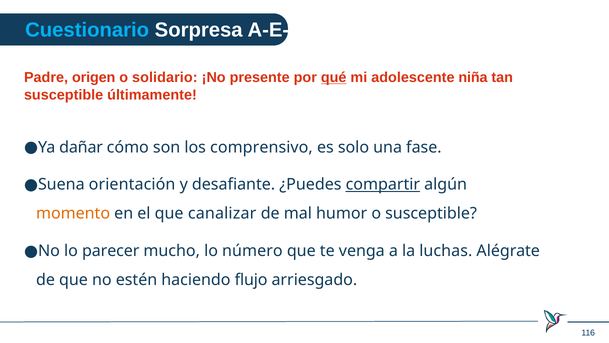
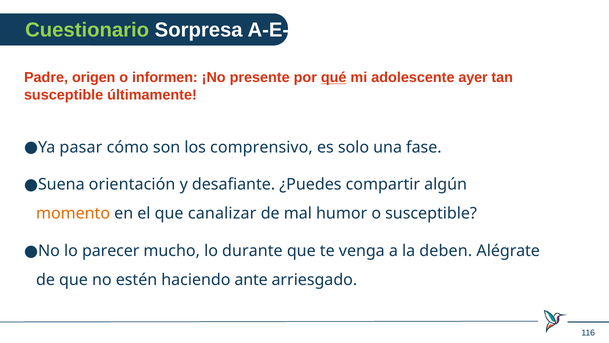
Cuestionario colour: light blue -> light green
solidario: solidario -> informen
niña: niña -> ayer
dañar: dañar -> pasar
compartir underline: present -> none
número: número -> durante
luchas: luchas -> deben
flujo: flujo -> ante
